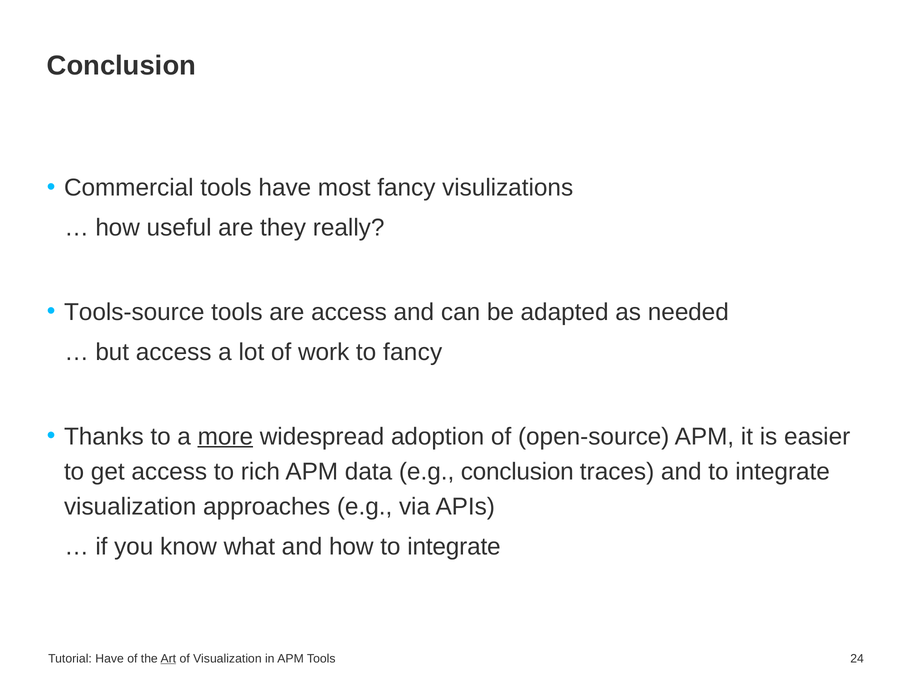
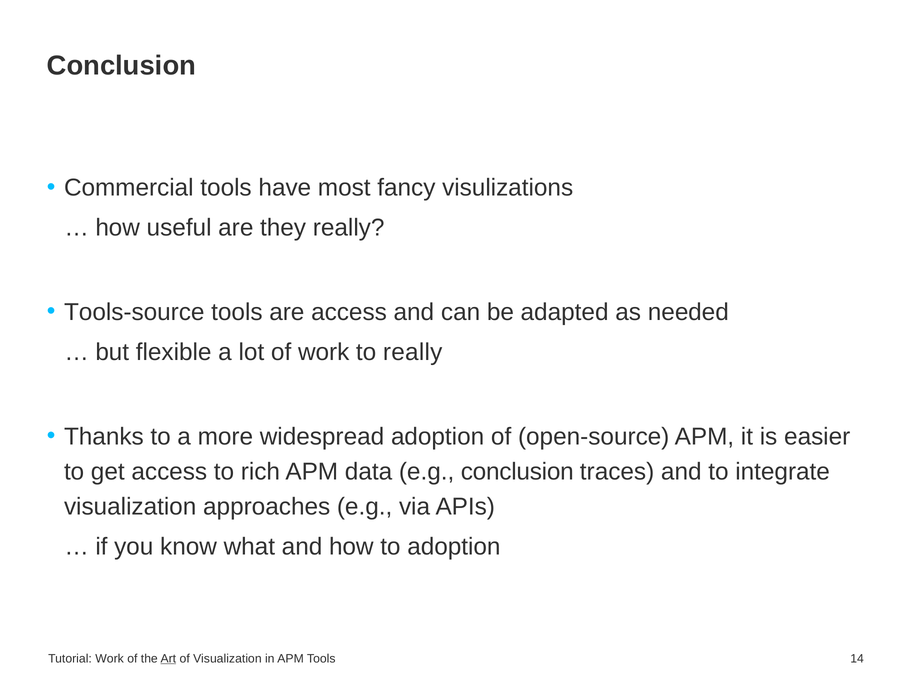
but access: access -> flexible
to fancy: fancy -> really
more underline: present -> none
how to integrate: integrate -> adoption
Tutorial Have: Have -> Work
24: 24 -> 14
